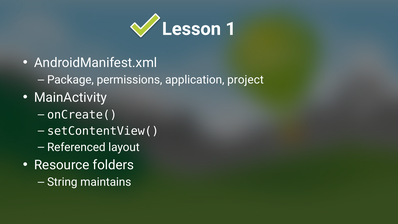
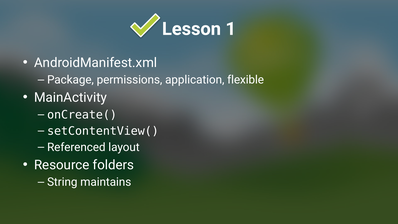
project: project -> flexible
